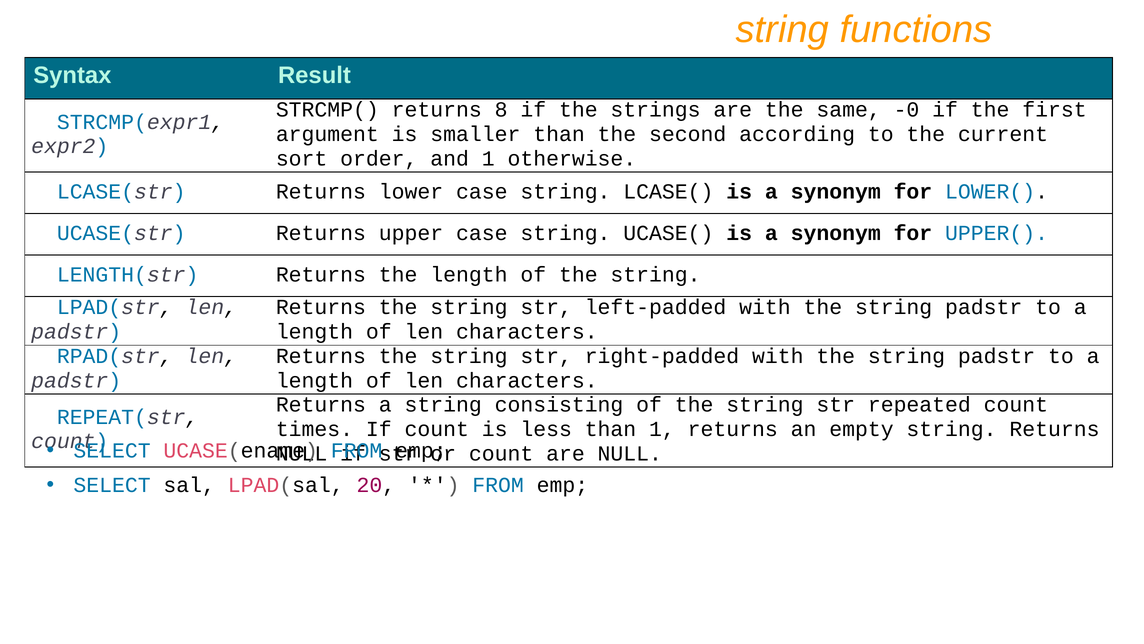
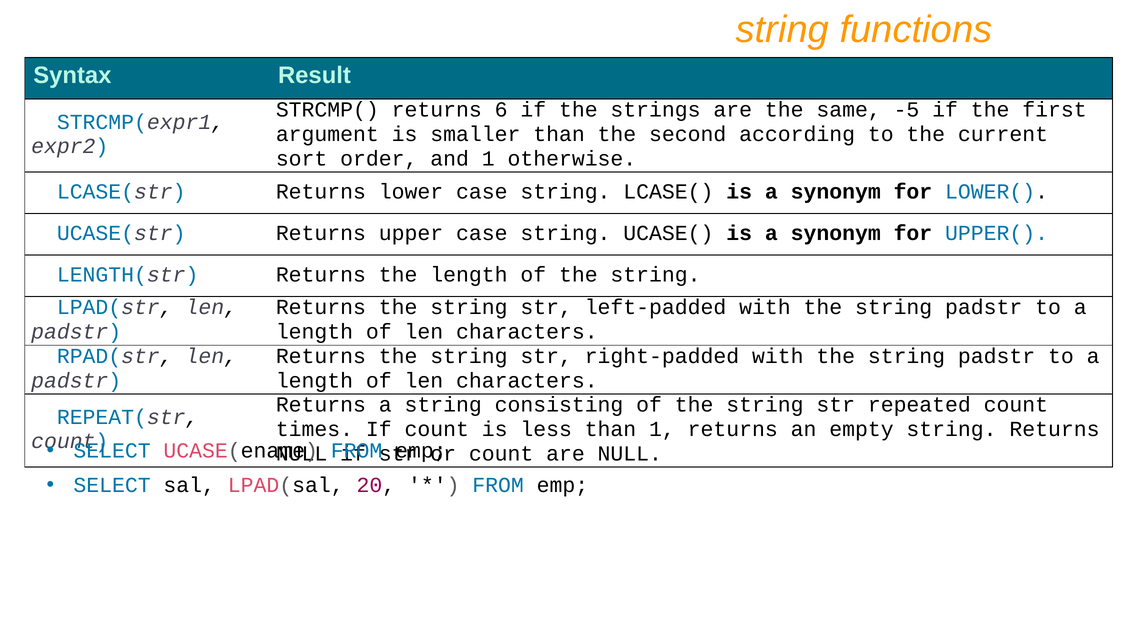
8: 8 -> 6
-0: -0 -> -5
